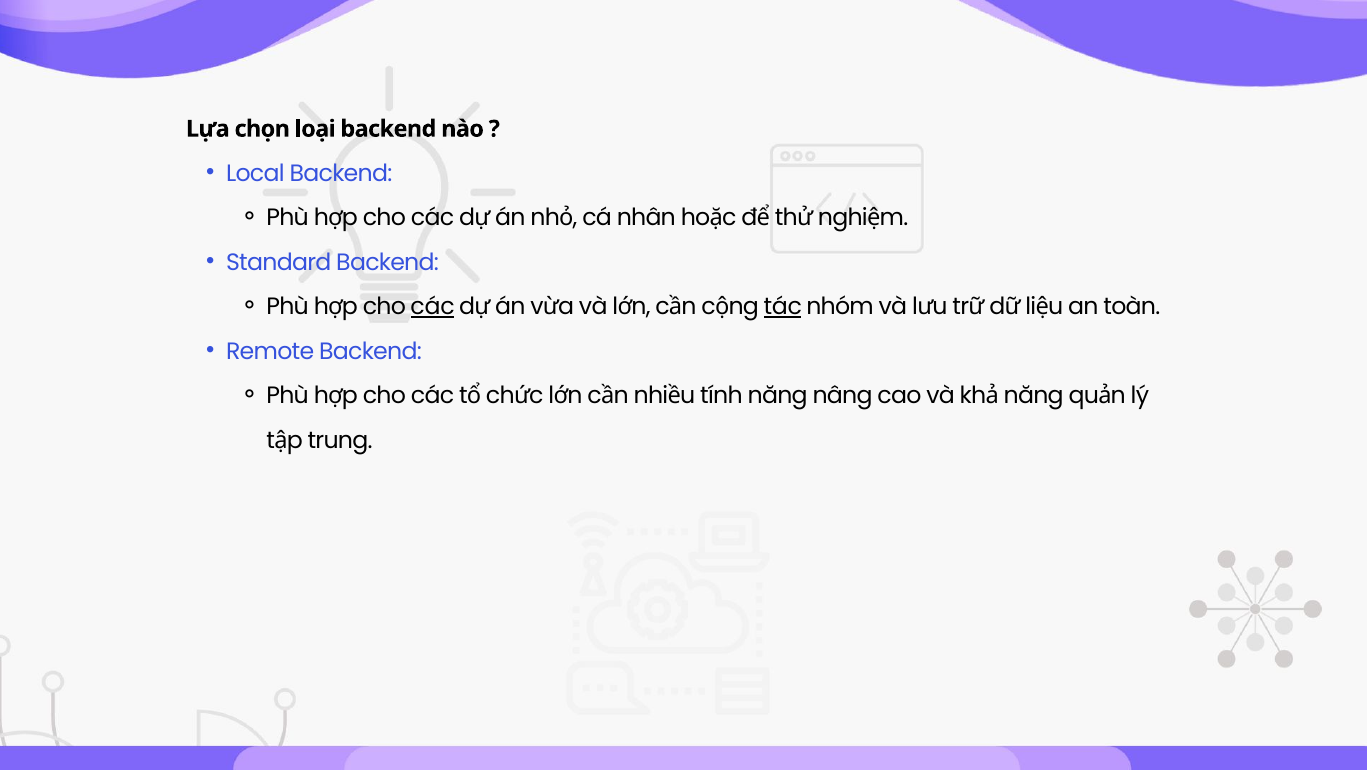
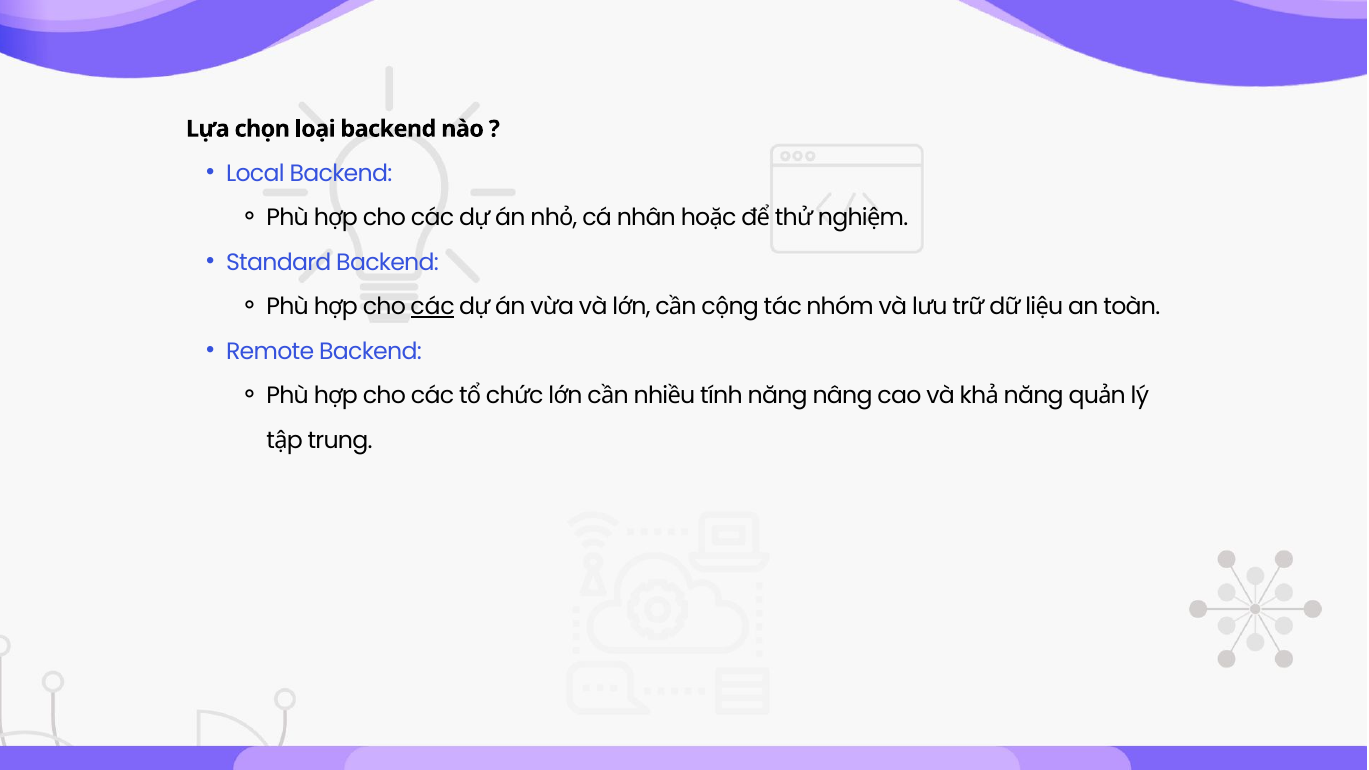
tác underline: present -> none
